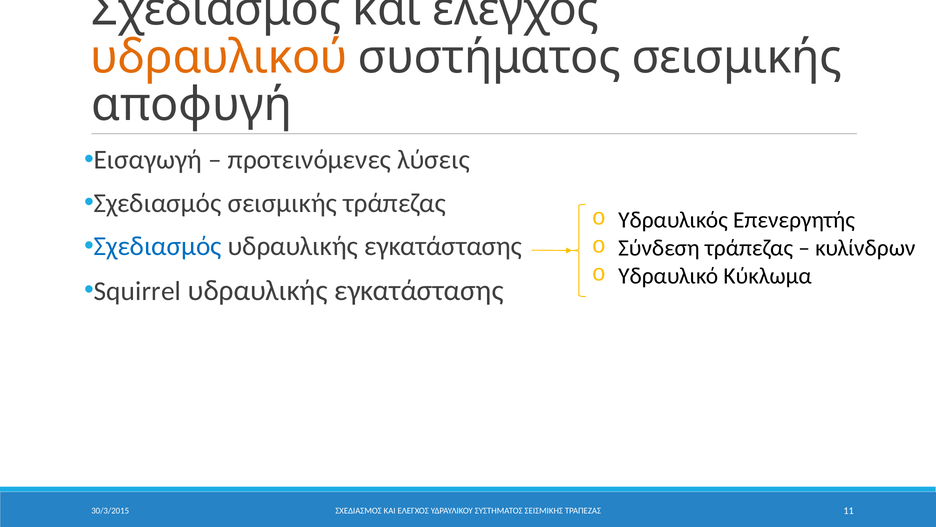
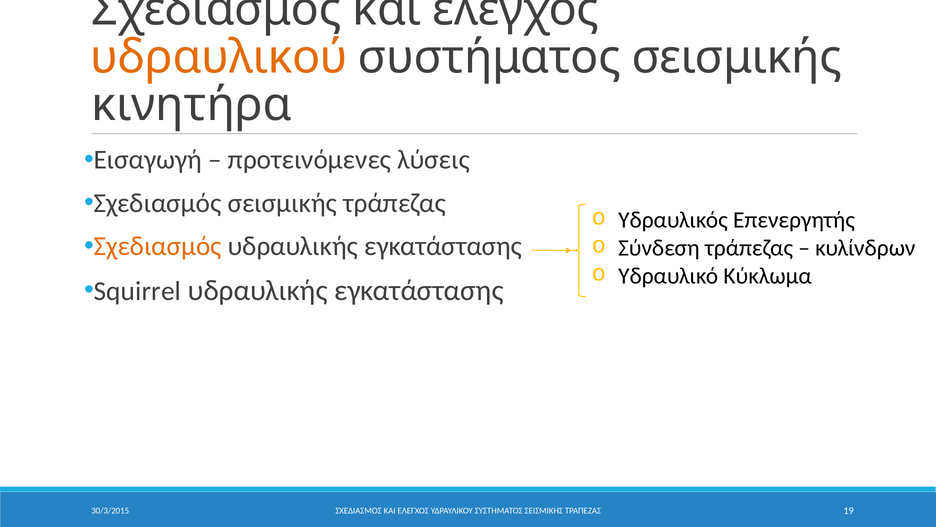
αποφυγή: αποφυγή -> κινητήρα
Σχεδιασμός at (158, 246) colour: blue -> orange
11: 11 -> 19
